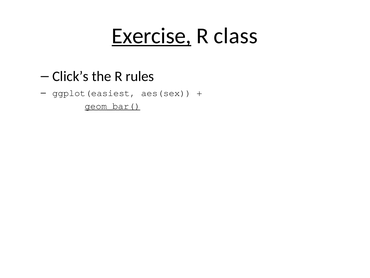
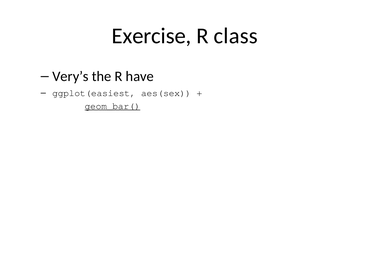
Exercise underline: present -> none
Click’s: Click’s -> Very’s
rules: rules -> have
